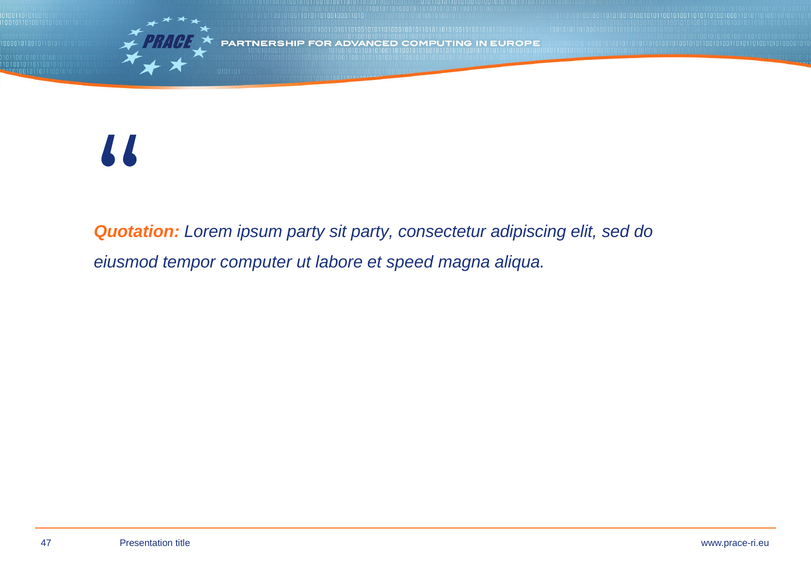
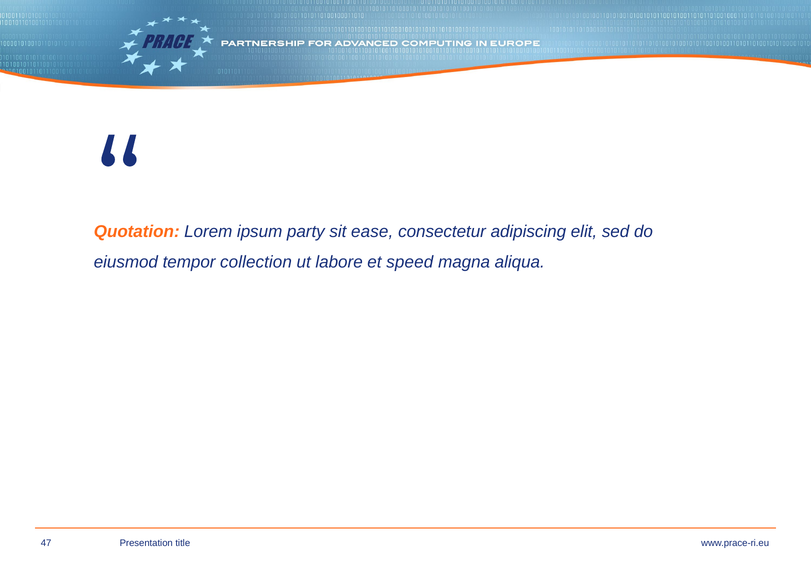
sit party: party -> ease
computer: computer -> collection
